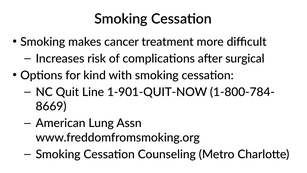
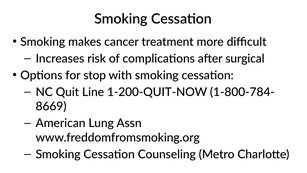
kind: kind -> stop
1-901-QUIT-NOW: 1-901-QUIT-NOW -> 1-200-QUIT-NOW
